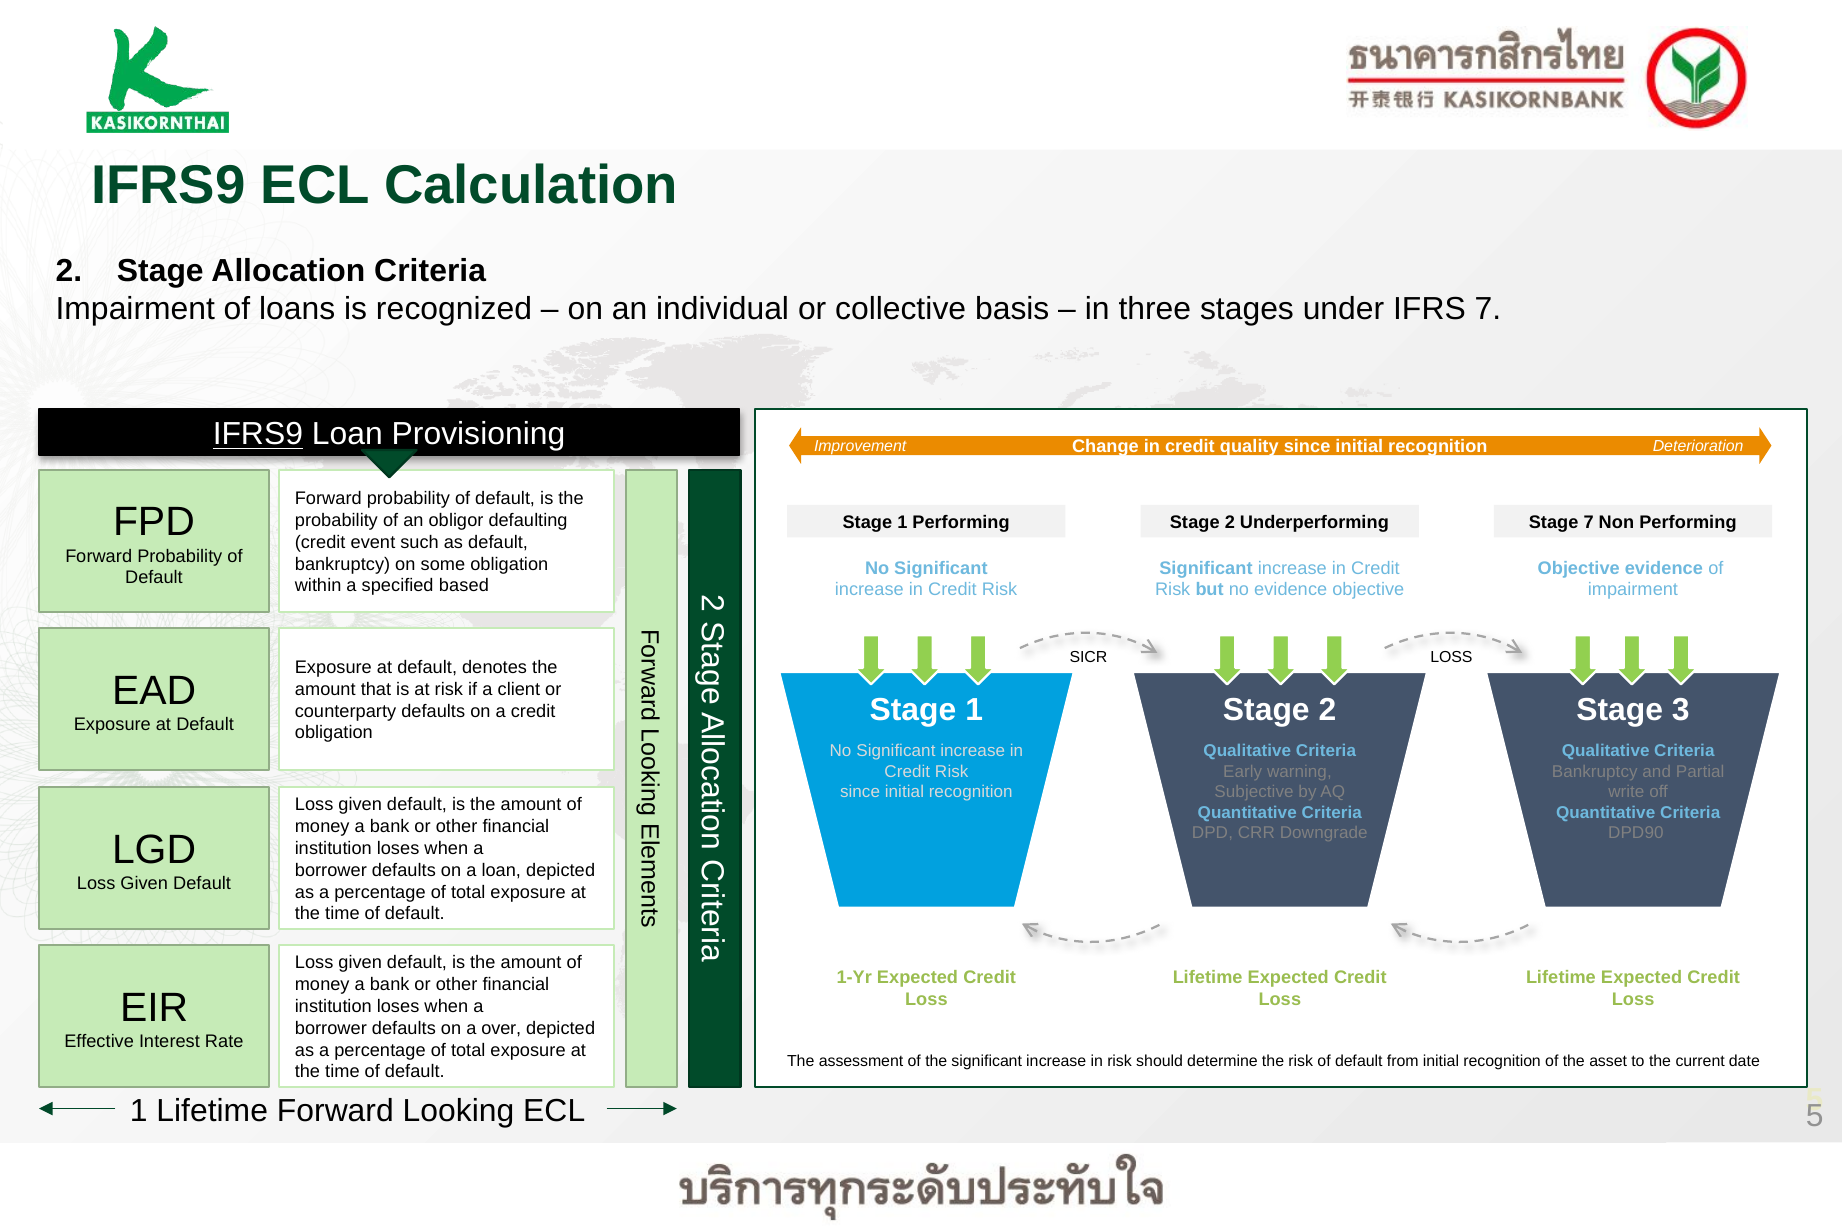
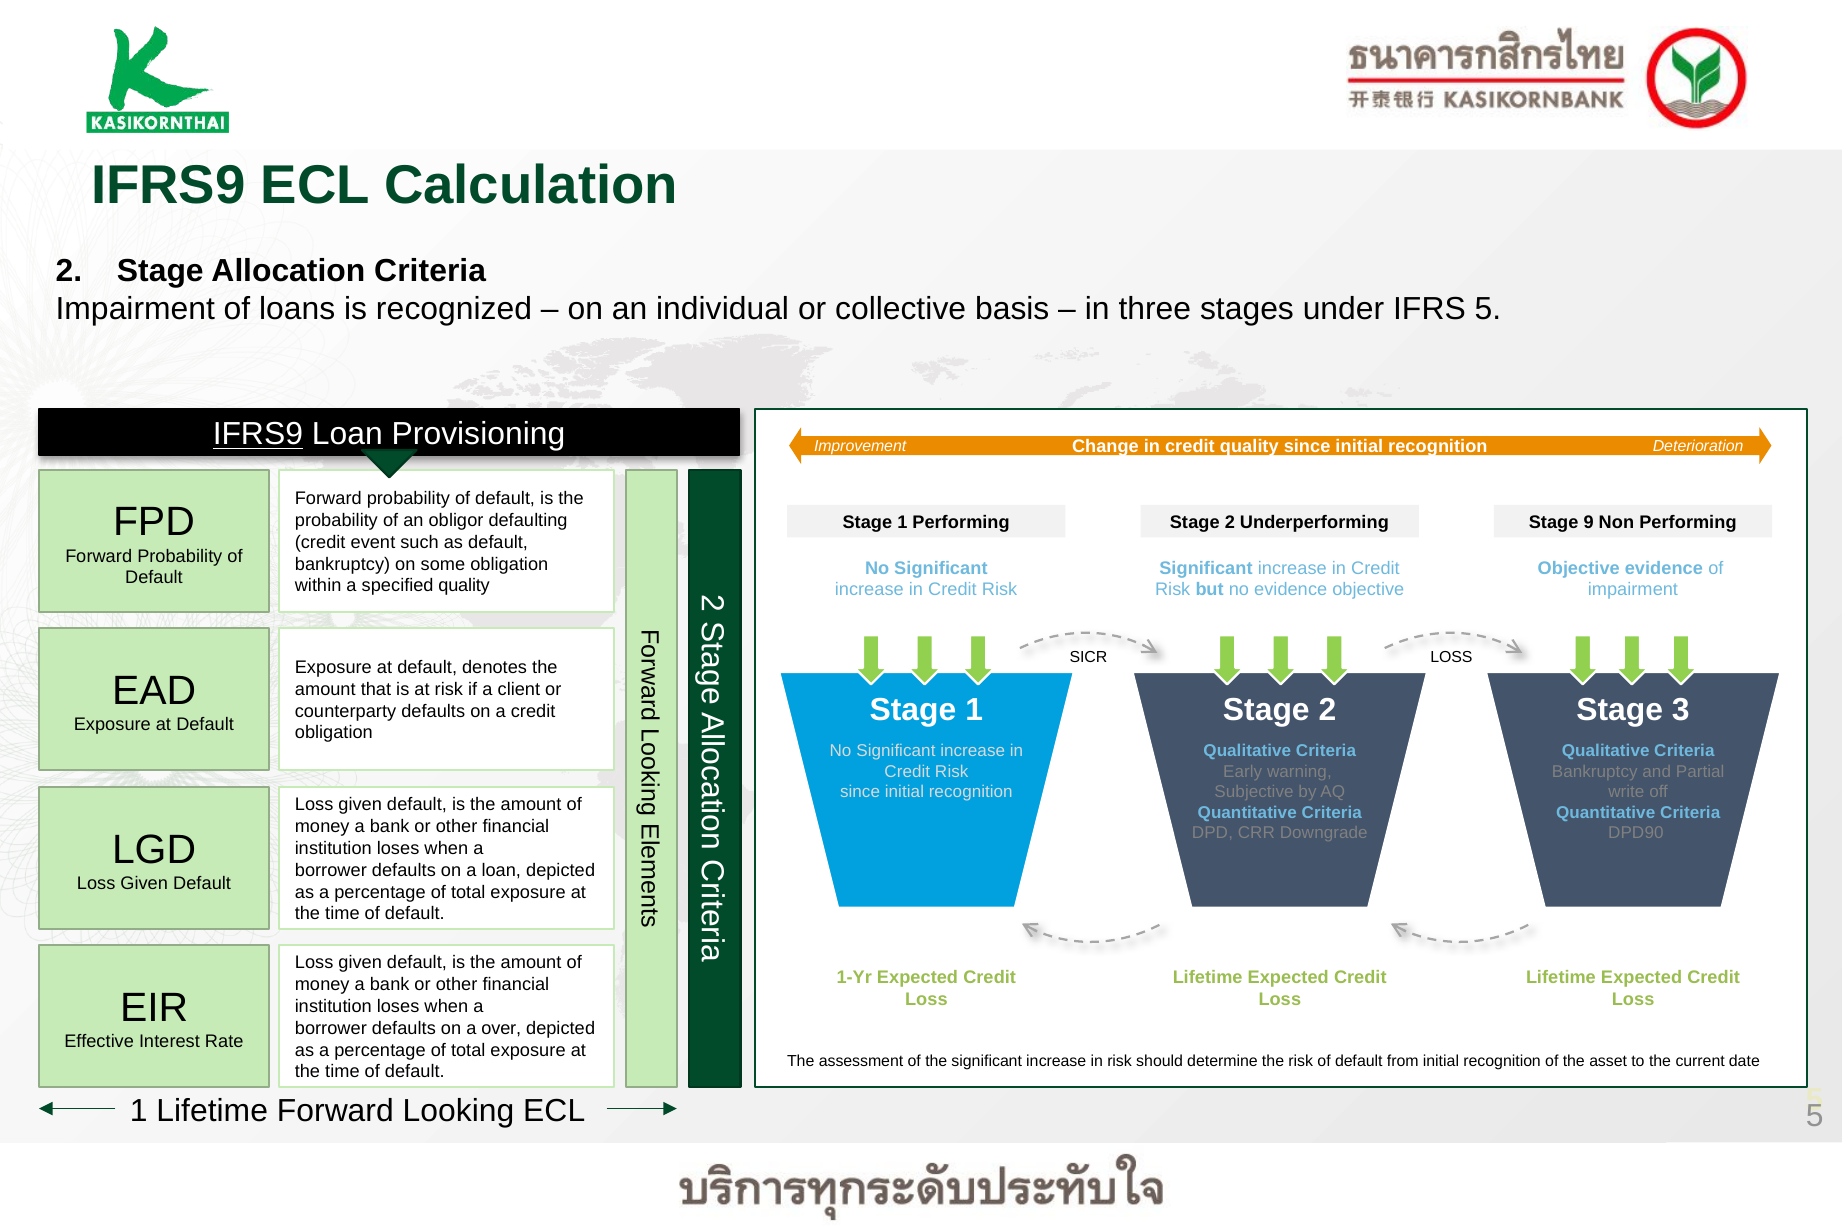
IFRS 7: 7 -> 5
Stage 7: 7 -> 9
specified based: based -> quality
